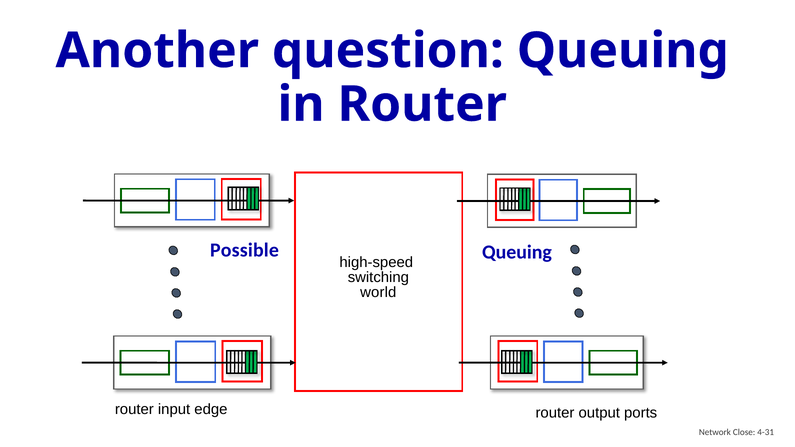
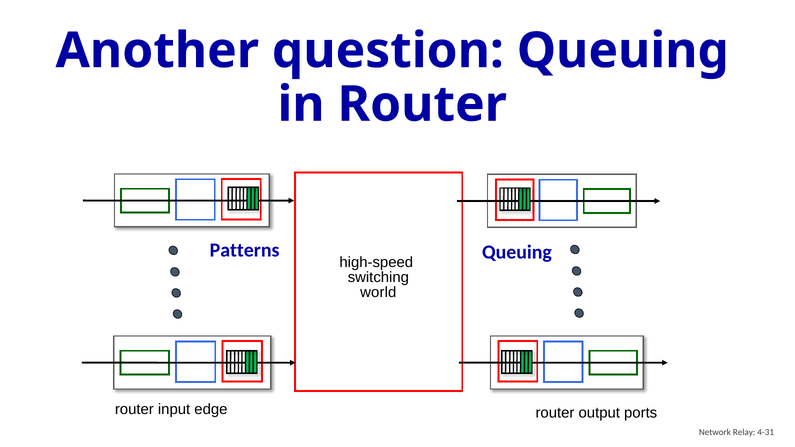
Possible: Possible -> Patterns
Close: Close -> Relay
